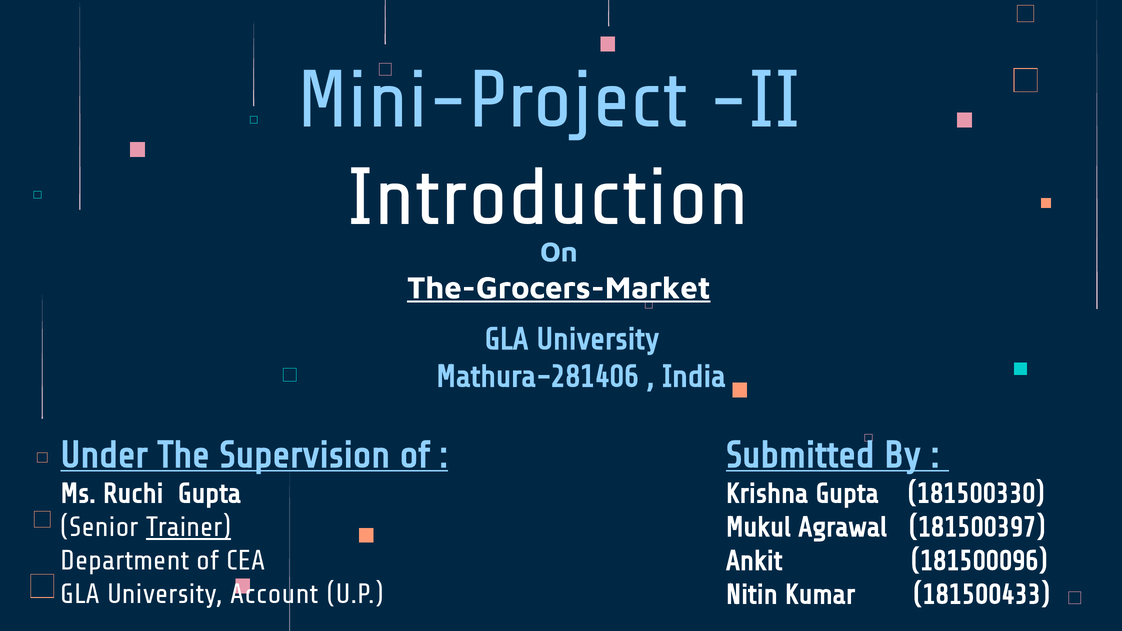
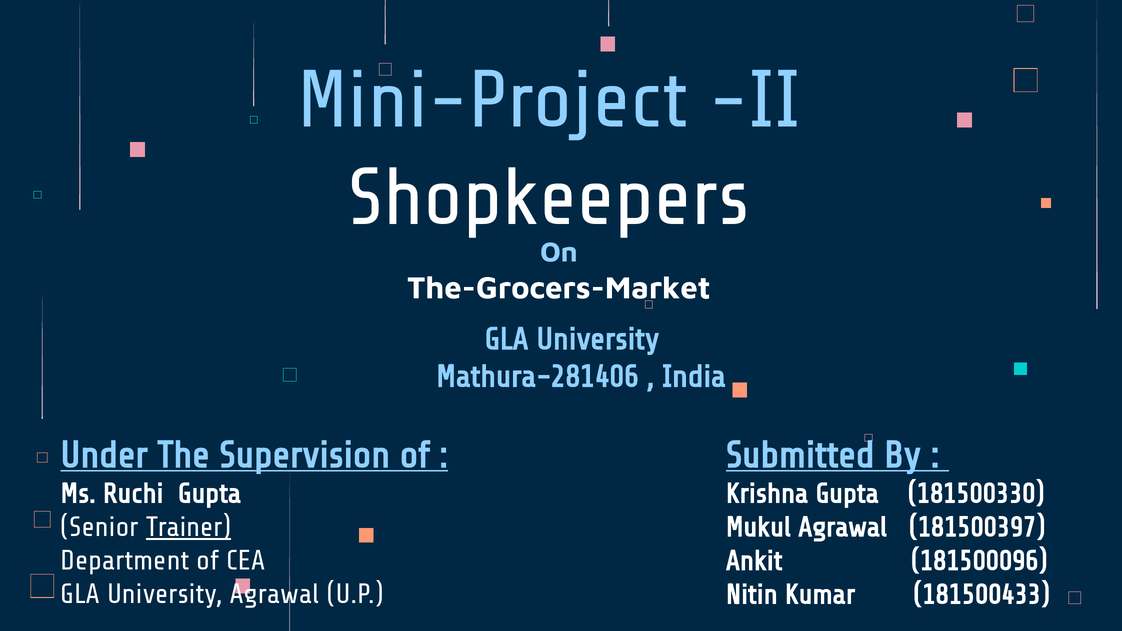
Introduction: Introduction -> Shopkeepers
The-Grocers-Market underline: present -> none
University Account: Account -> Agrawal
